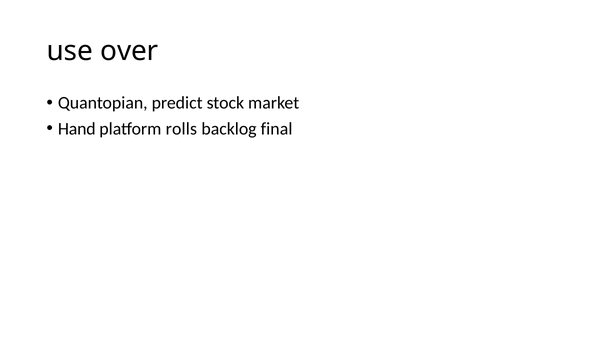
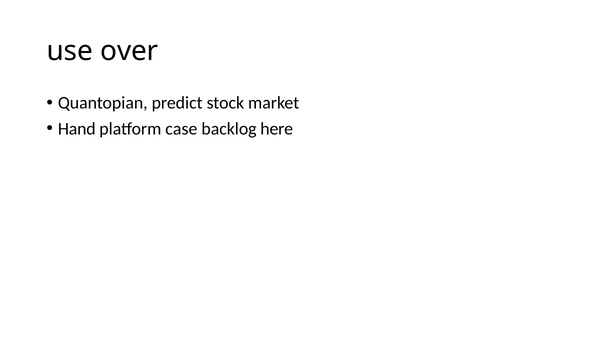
rolls: rolls -> case
final: final -> here
